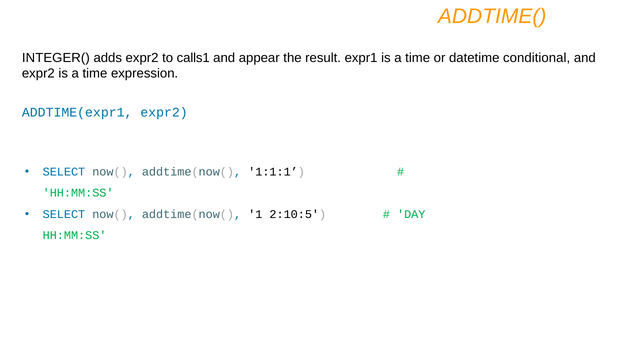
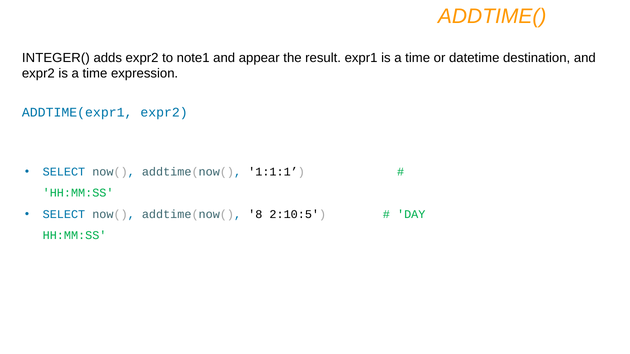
calls1: calls1 -> note1
conditional: conditional -> destination
1: 1 -> 8
